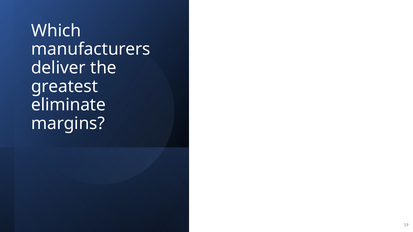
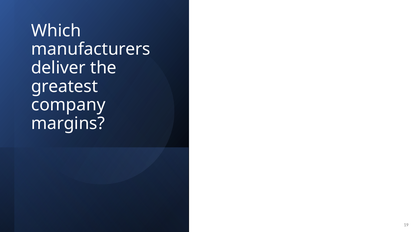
eliminate: eliminate -> company
